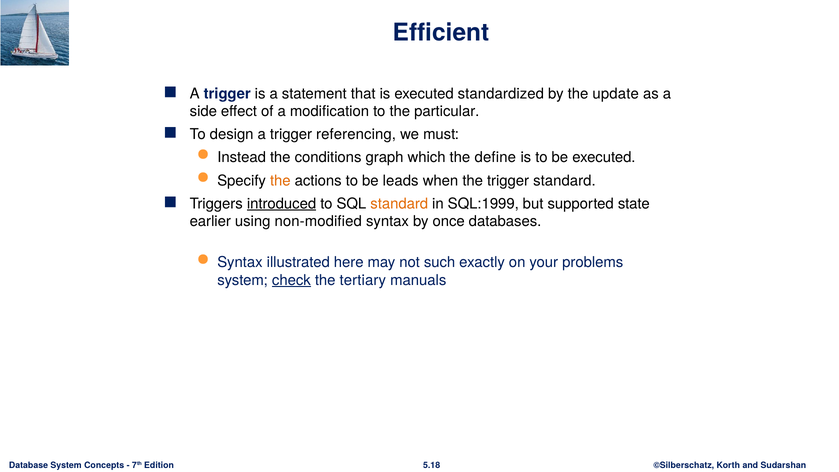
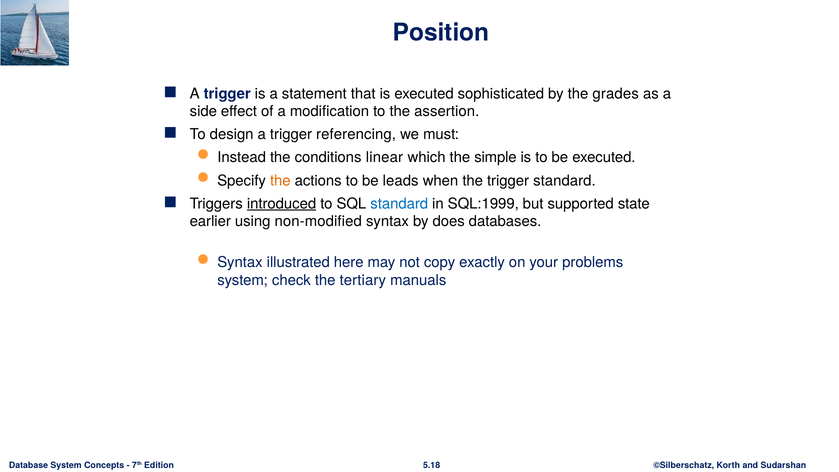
Efficient: Efficient -> Position
standardized: standardized -> sophisticated
update: update -> grades
particular: particular -> assertion
graph: graph -> linear
define: define -> simple
standard at (399, 204) colour: orange -> blue
once: once -> does
such: such -> copy
check underline: present -> none
